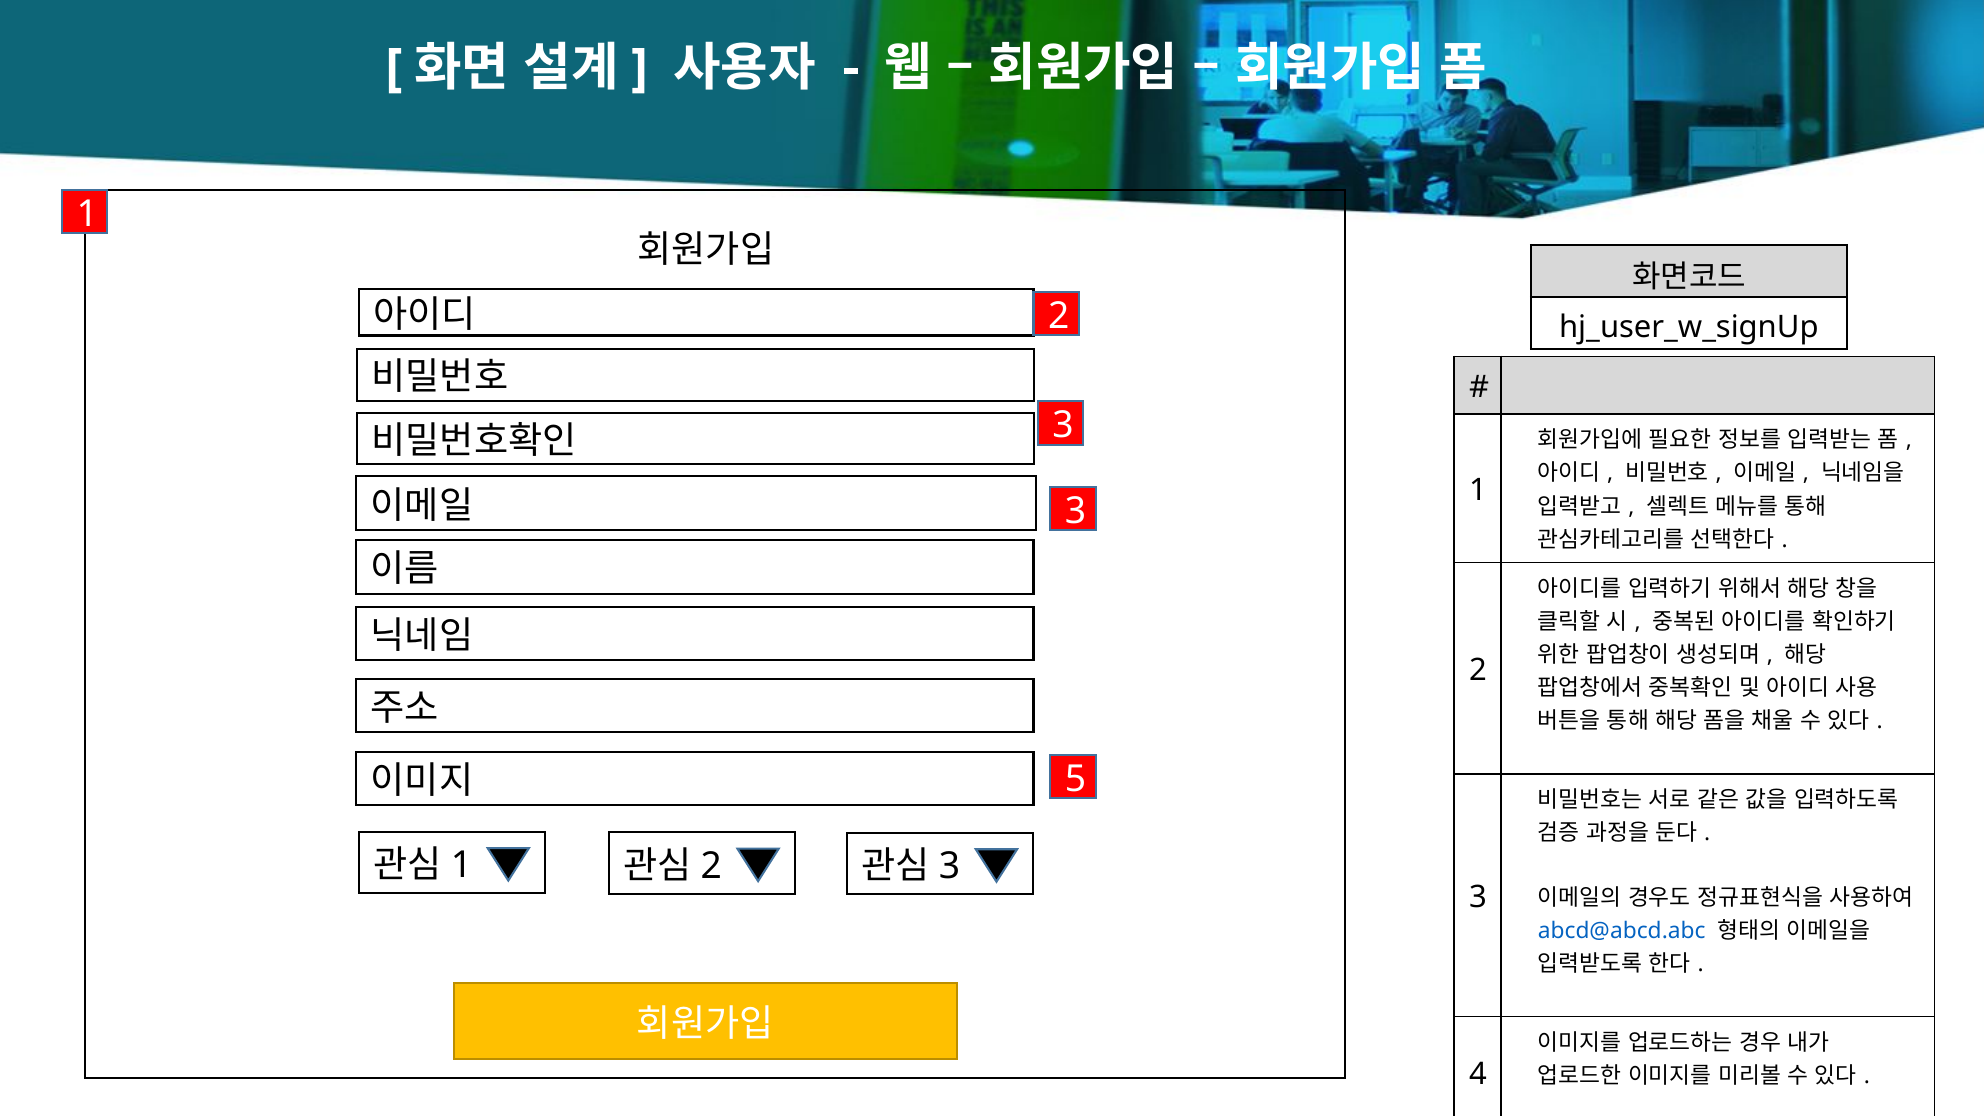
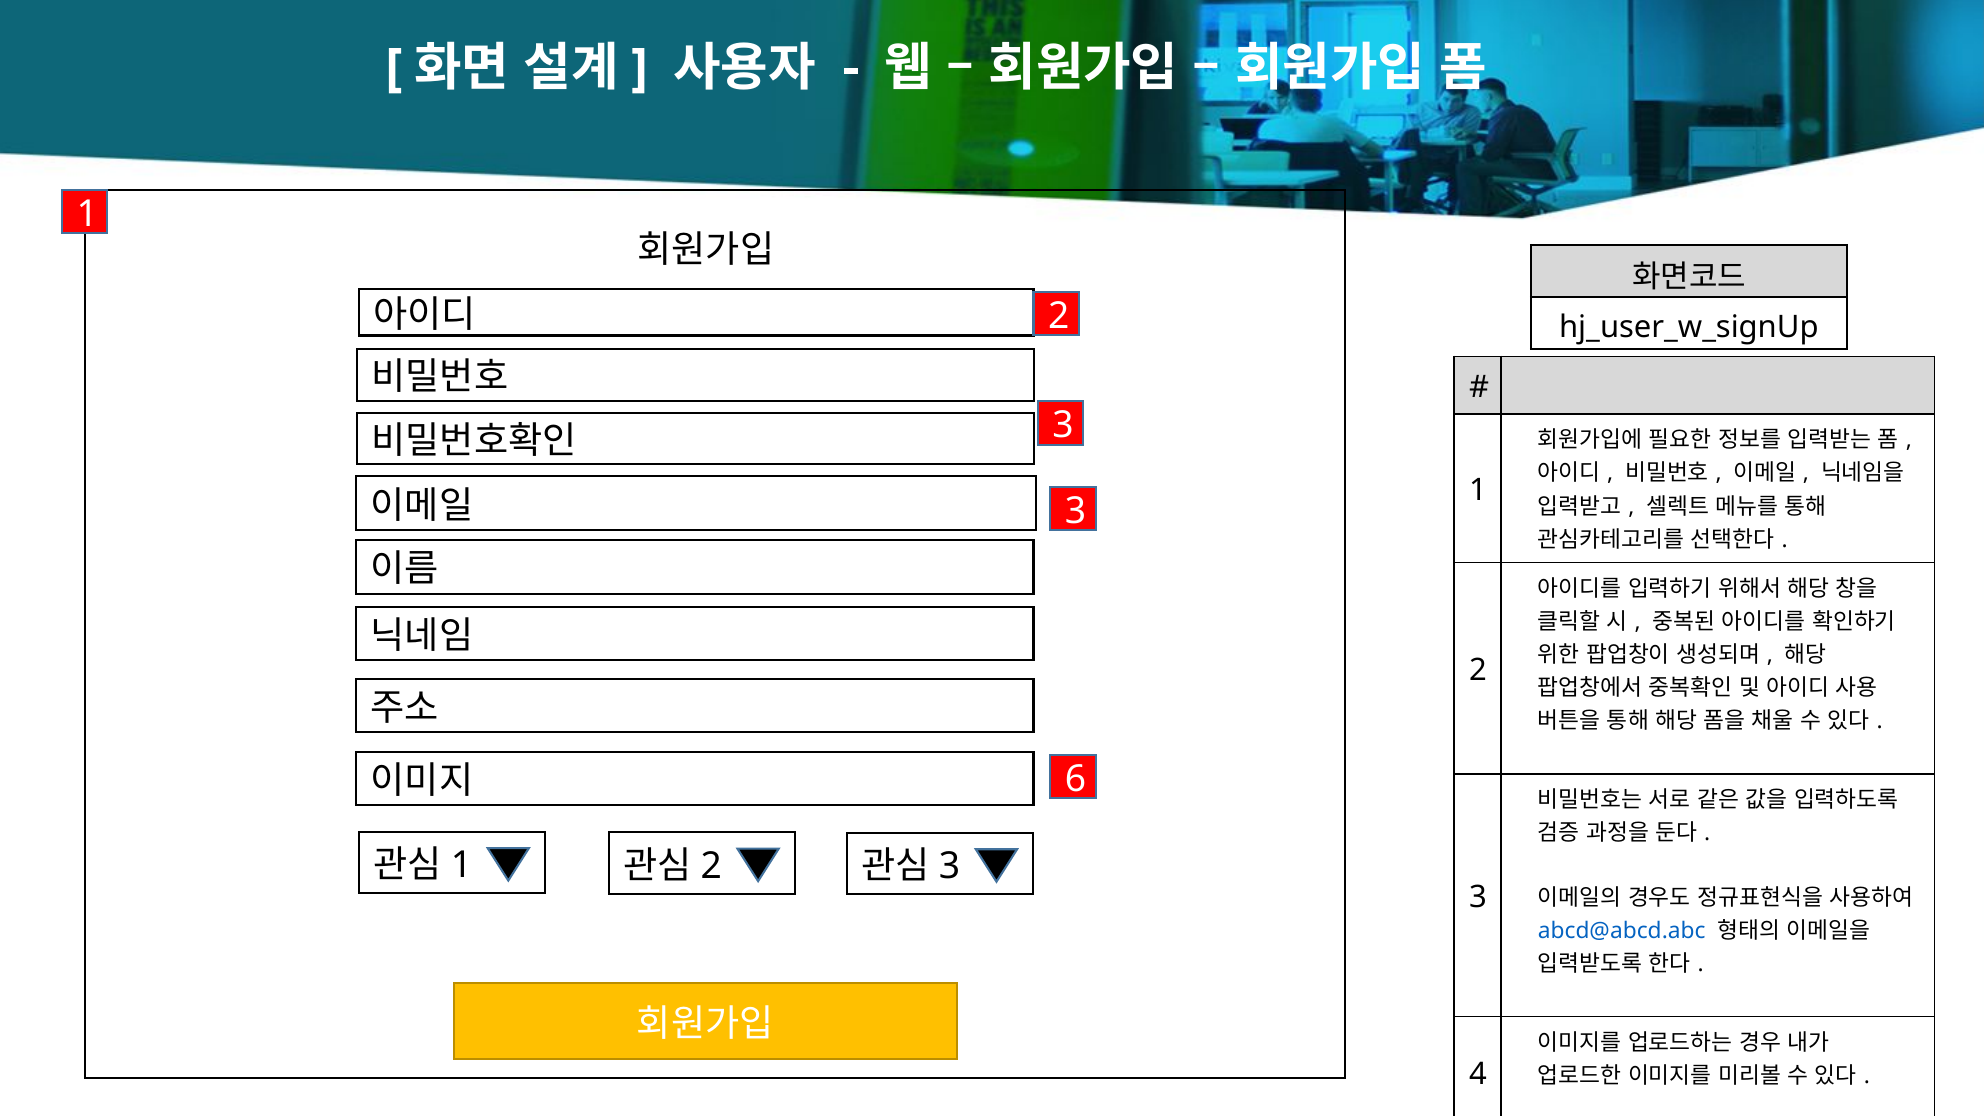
5: 5 -> 6
